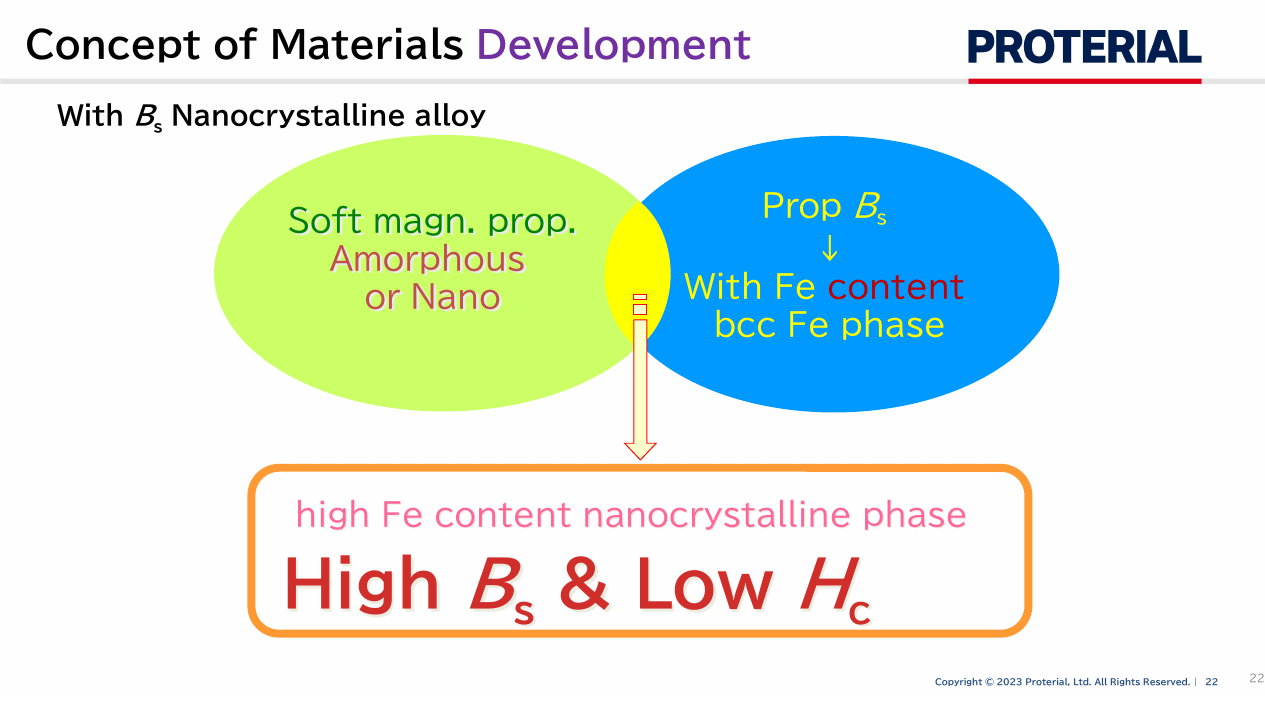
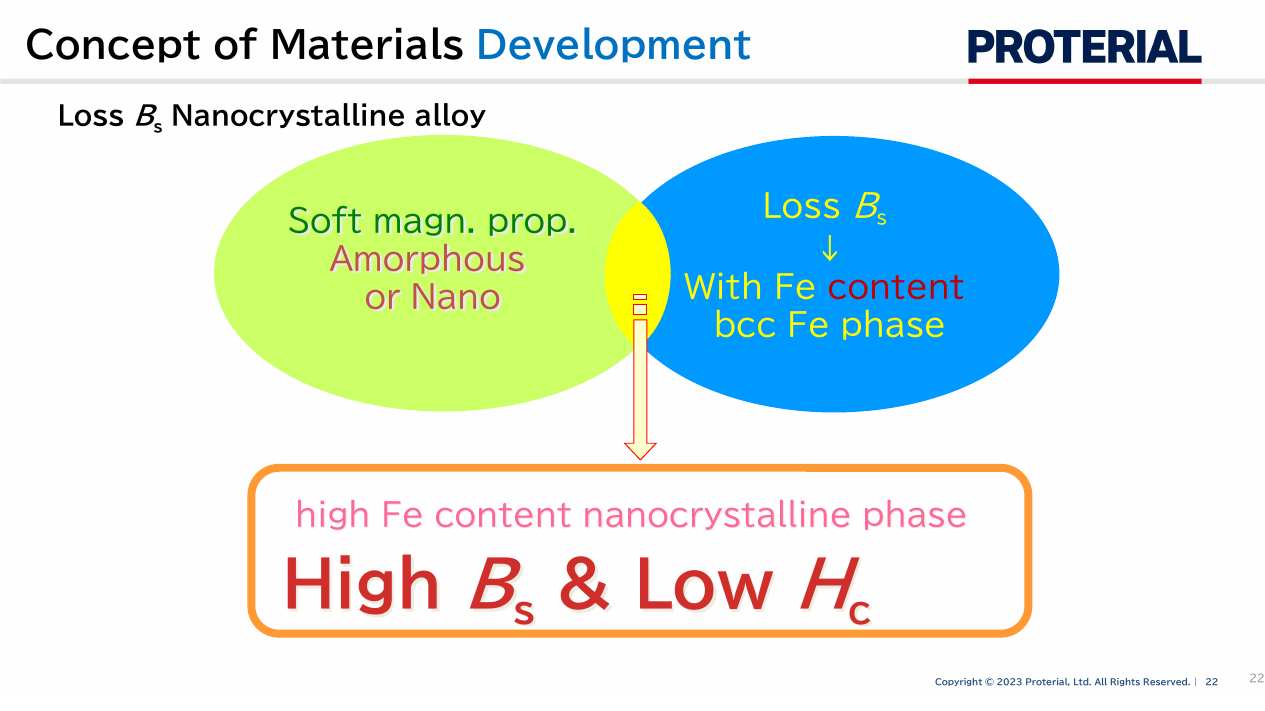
Development colour: purple -> blue
With at (91, 117): With -> Loss
Prop at (802, 207): Prop -> Loss
